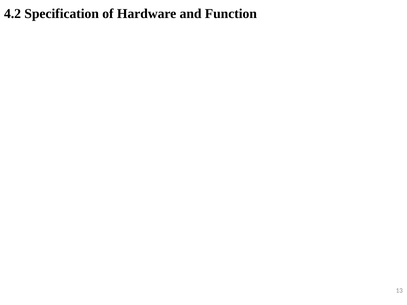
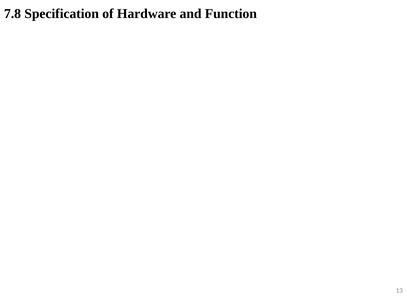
4.2: 4.2 -> 7.8
